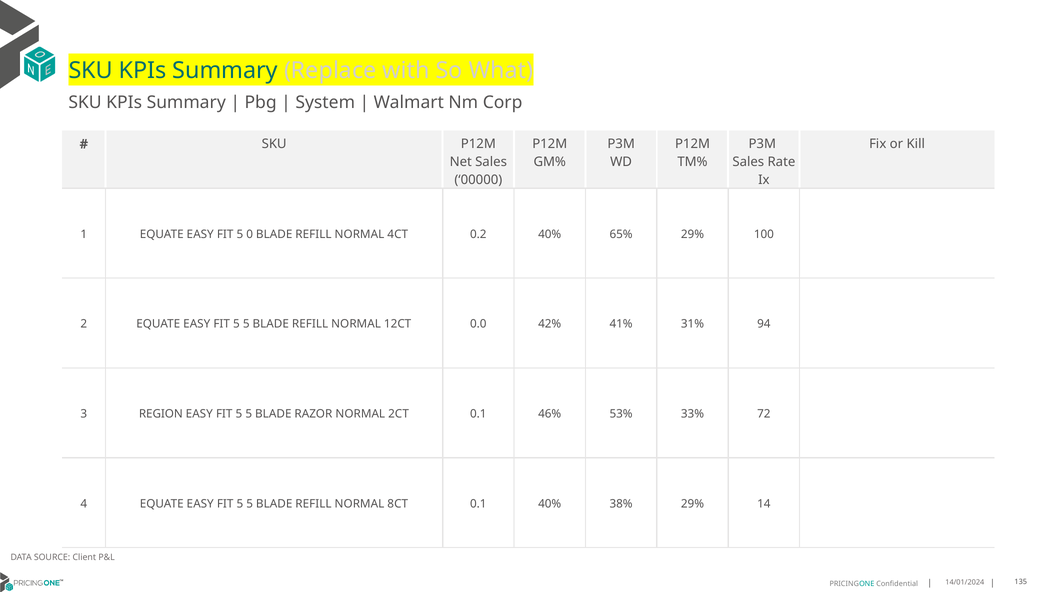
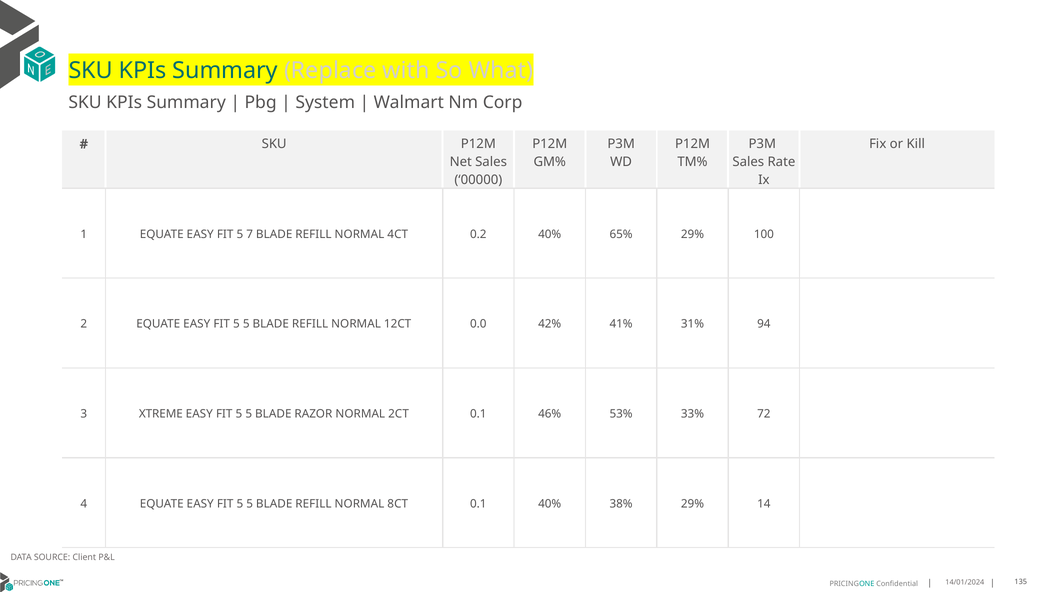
0: 0 -> 7
REGION: REGION -> XTREME
